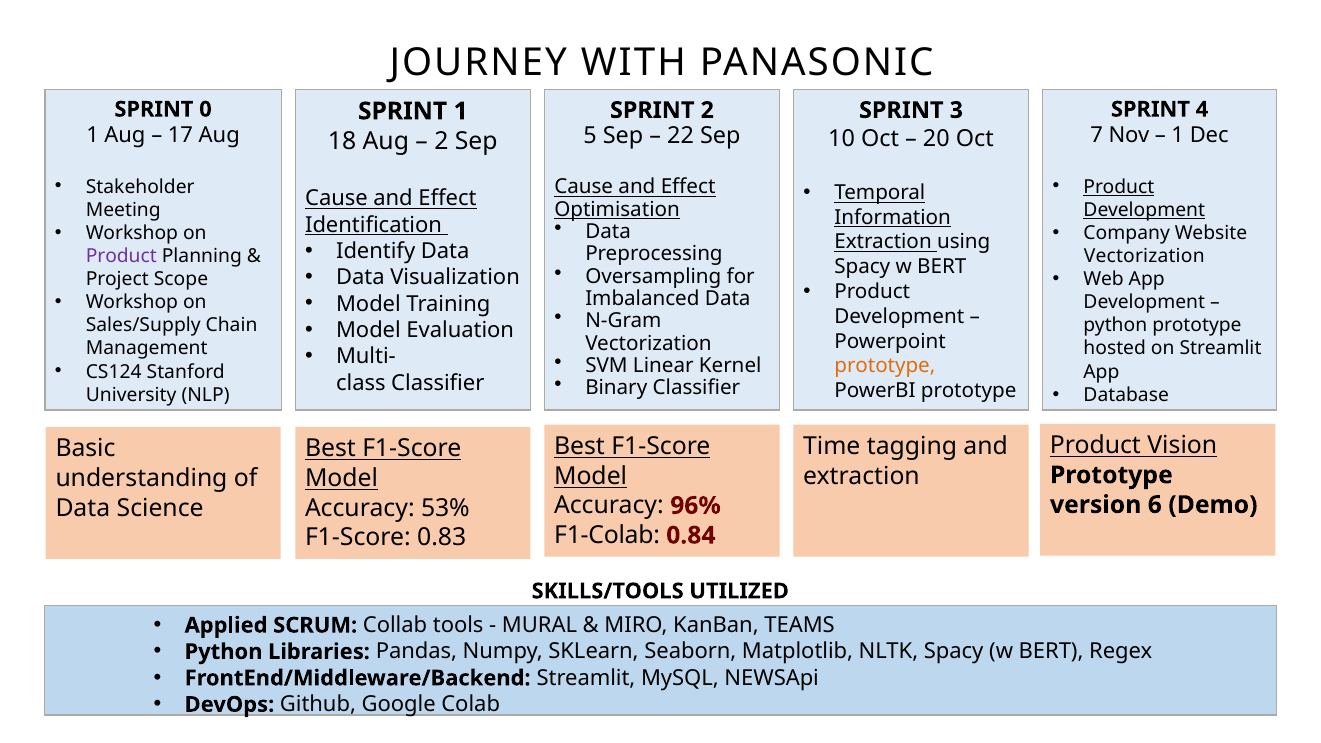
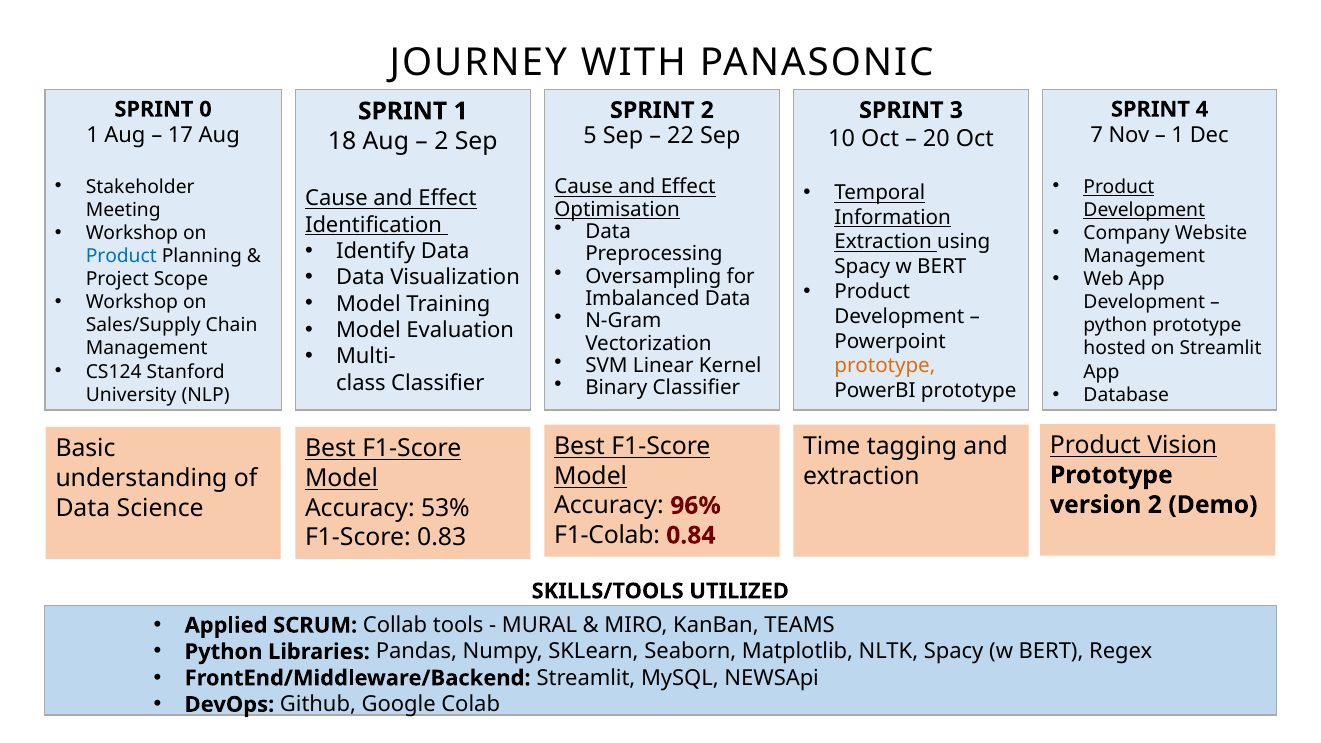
Product at (121, 256) colour: purple -> blue
Vectorization at (1144, 256): Vectorization -> Management
version 6: 6 -> 2
